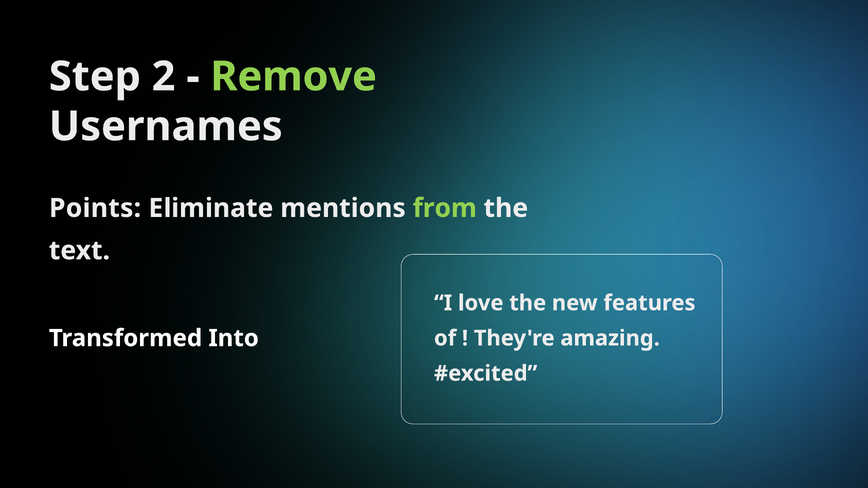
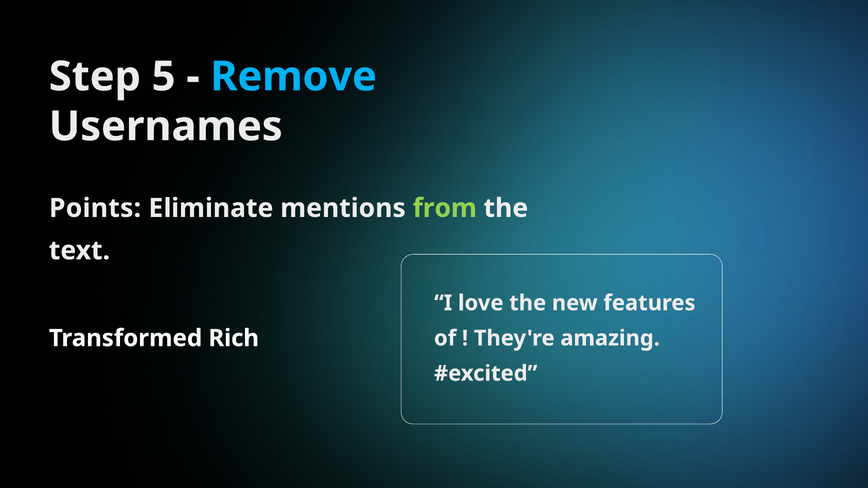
2: 2 -> 5
Remove colour: light green -> light blue
Into: Into -> Rich
